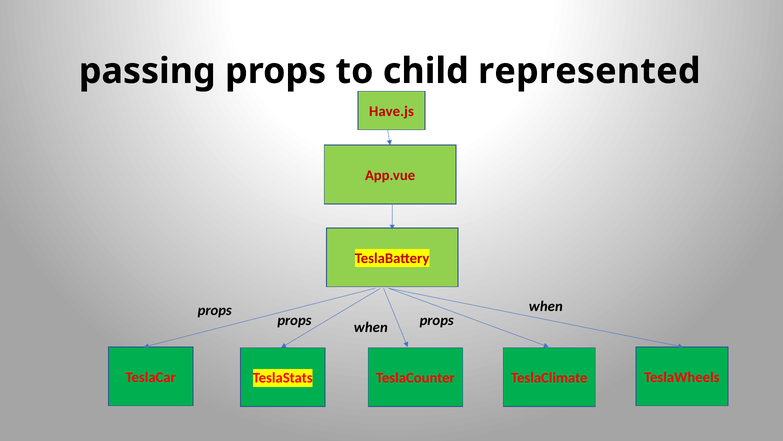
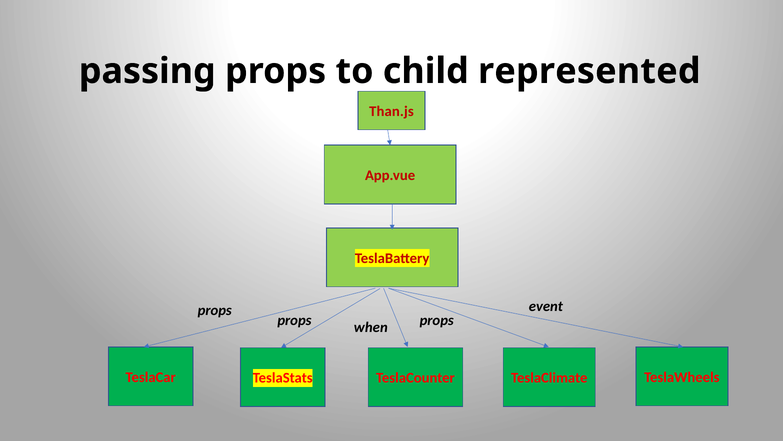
Have.js: Have.js -> Than.js
when at (546, 306): when -> event
